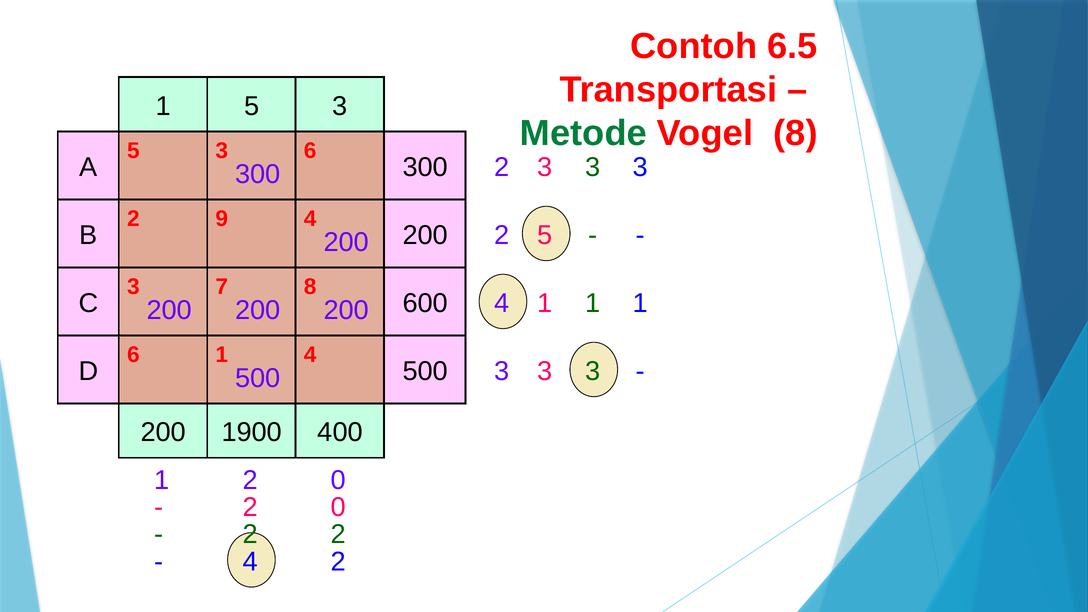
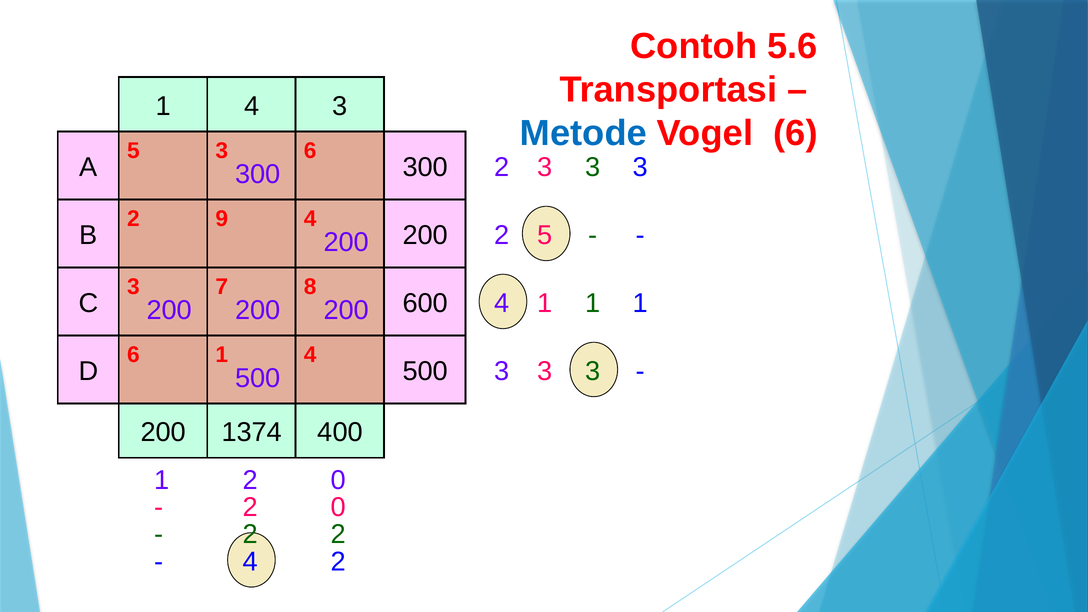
6.5: 6.5 -> 5.6
5 at (252, 106): 5 -> 4
Metode colour: green -> blue
Vogel 8: 8 -> 6
1900: 1900 -> 1374
